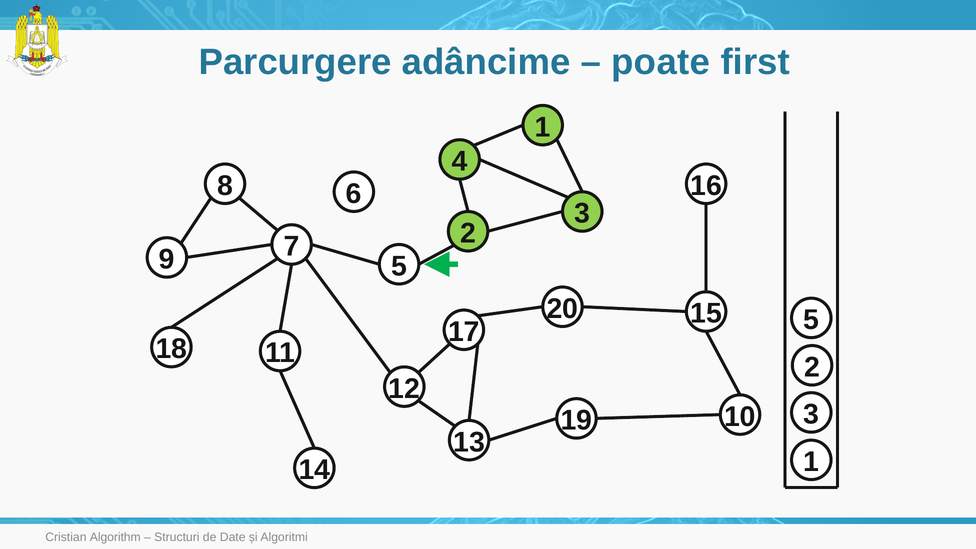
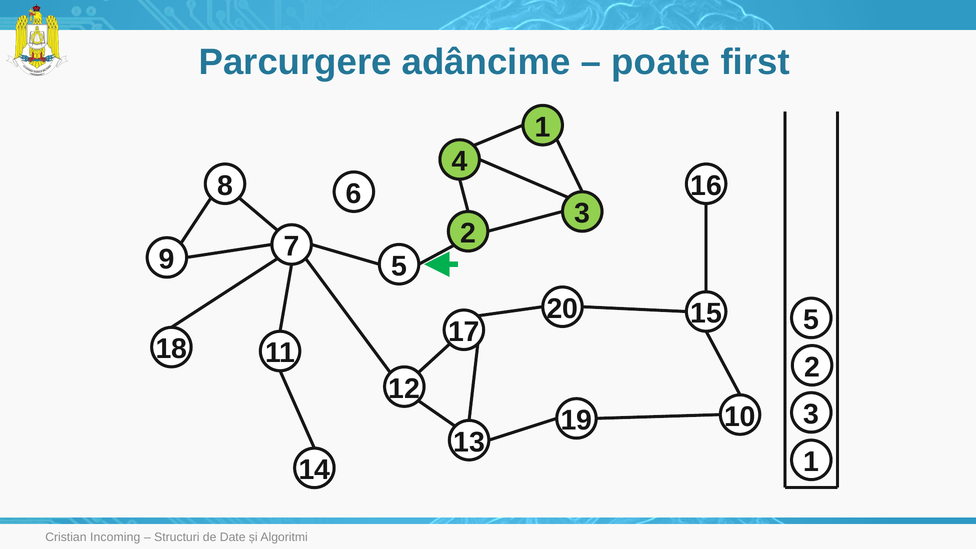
Algorithm: Algorithm -> Incoming
